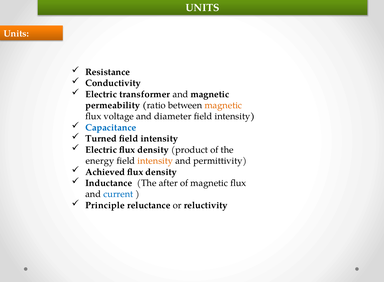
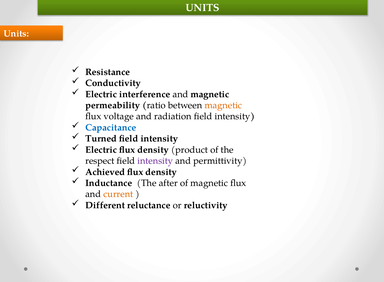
transformer: transformer -> interference
diameter: diameter -> radiation
energy: energy -> respect
intensity at (155, 161) colour: orange -> purple
current colour: blue -> orange
Principle: Principle -> Different
